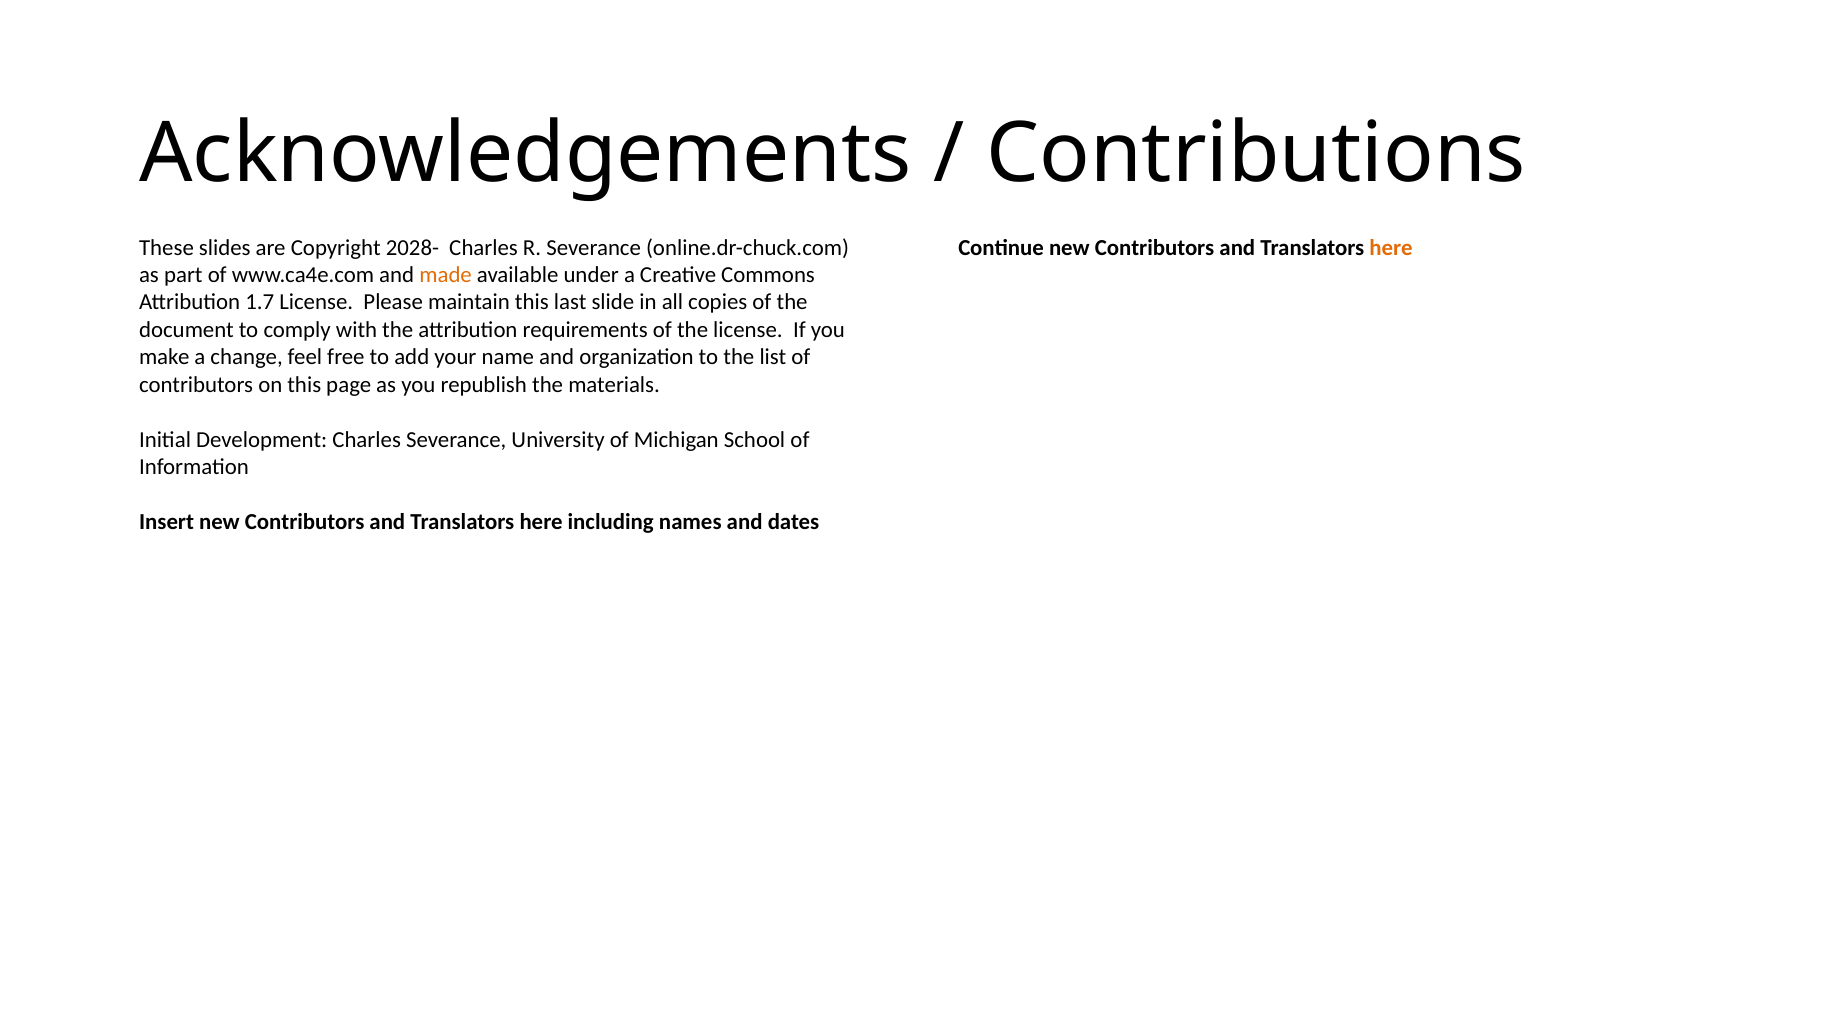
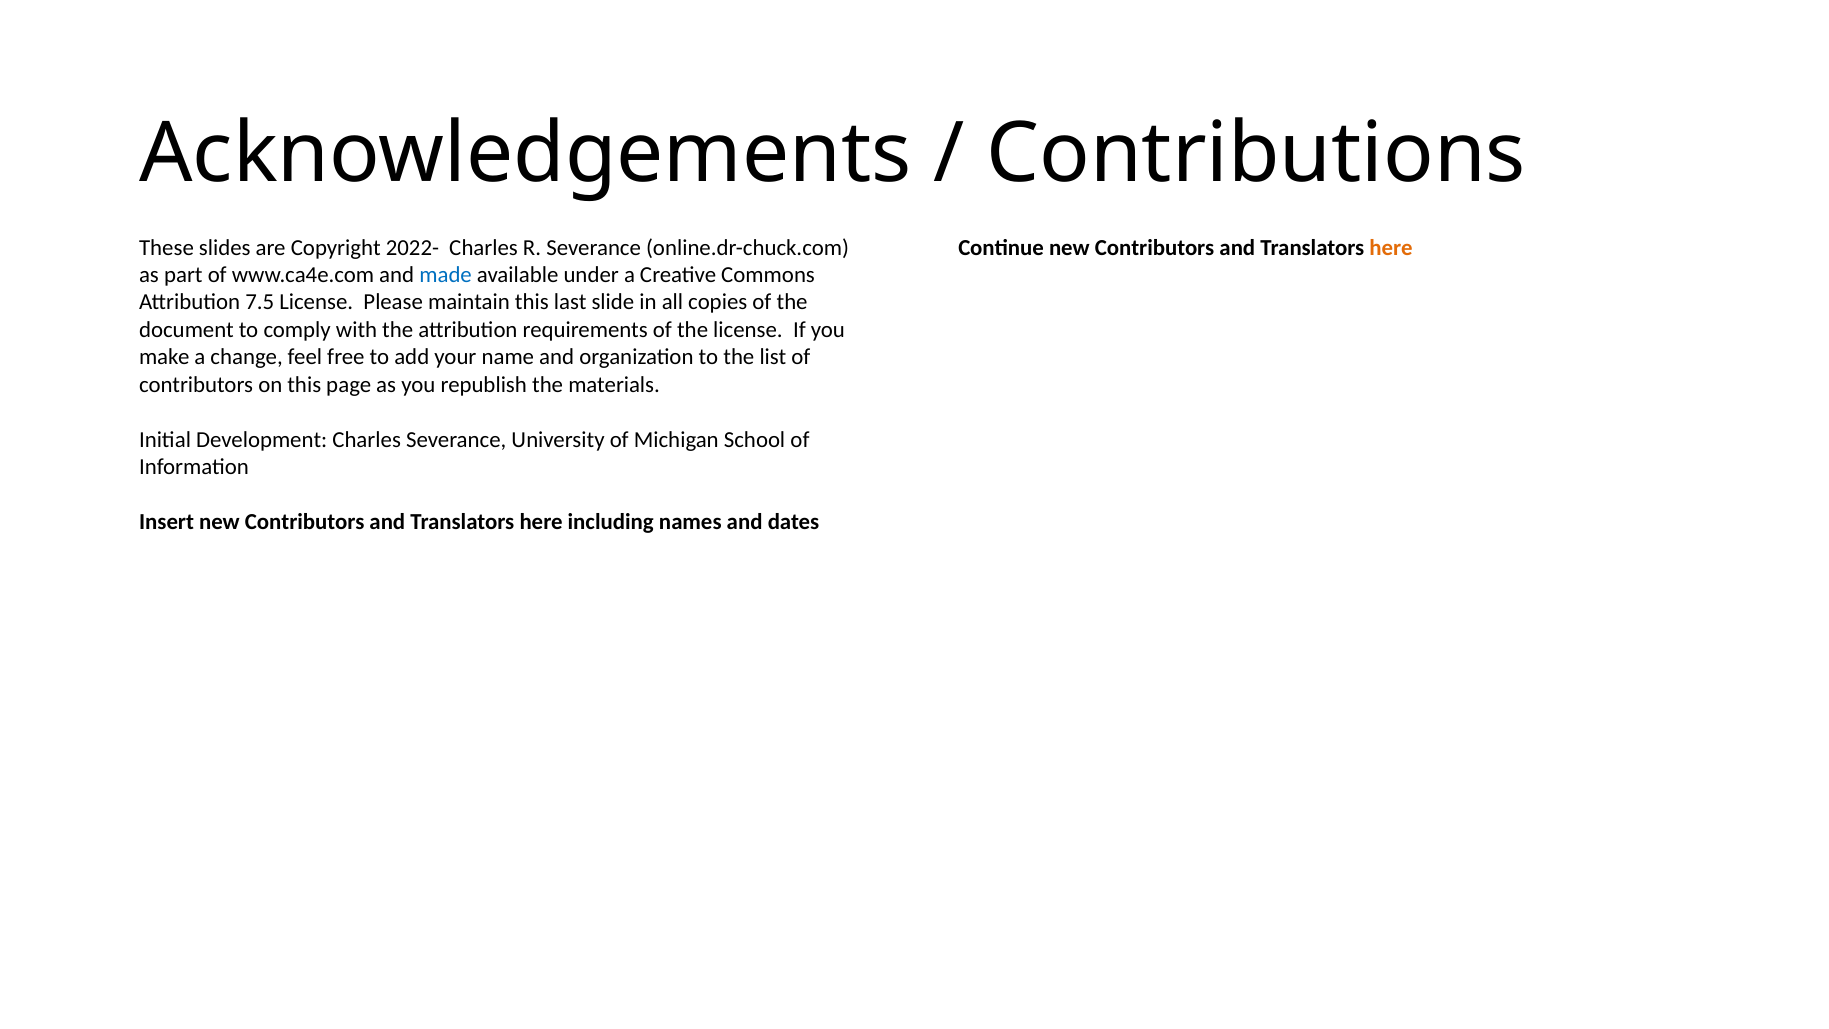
2028-: 2028- -> 2022-
made colour: orange -> blue
1.7: 1.7 -> 7.5
